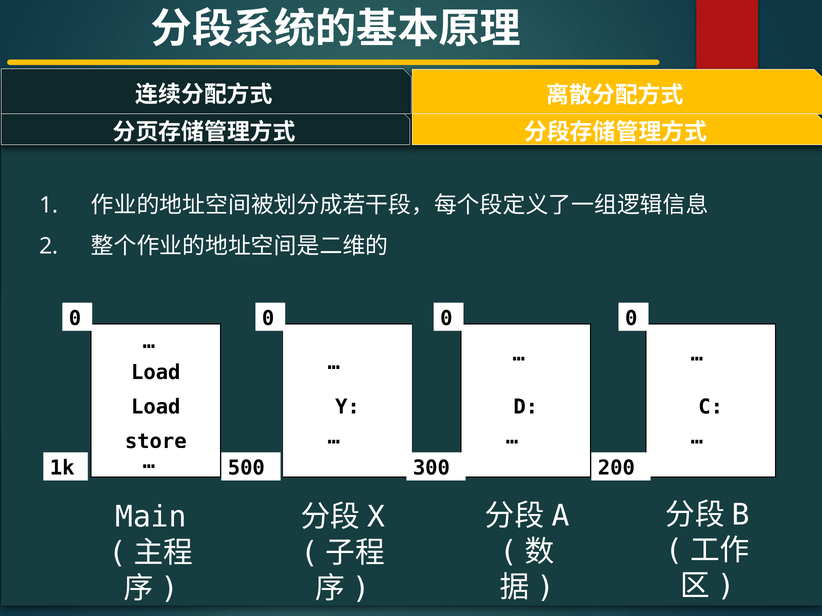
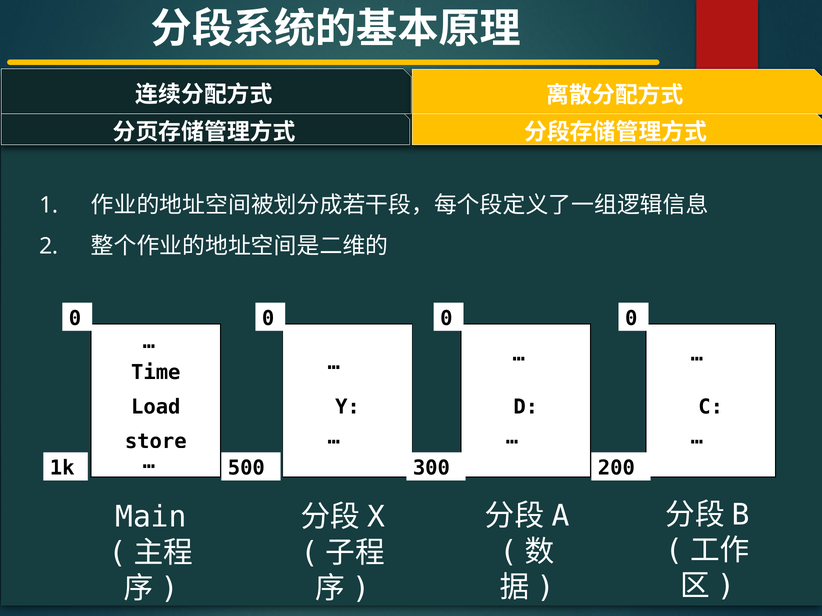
Load at (156, 373): Load -> Time
